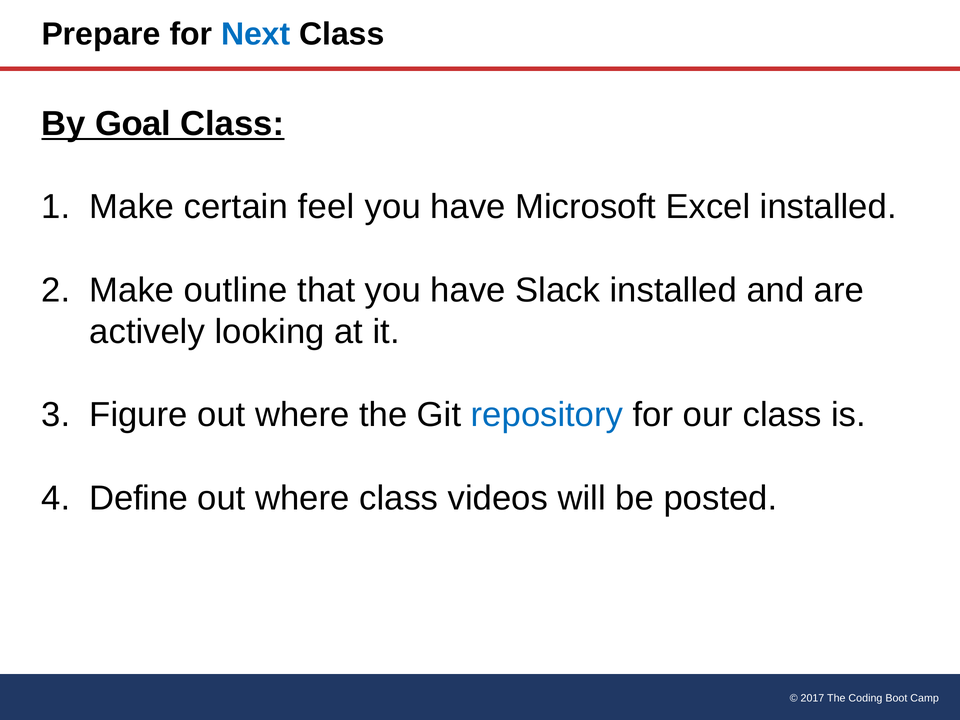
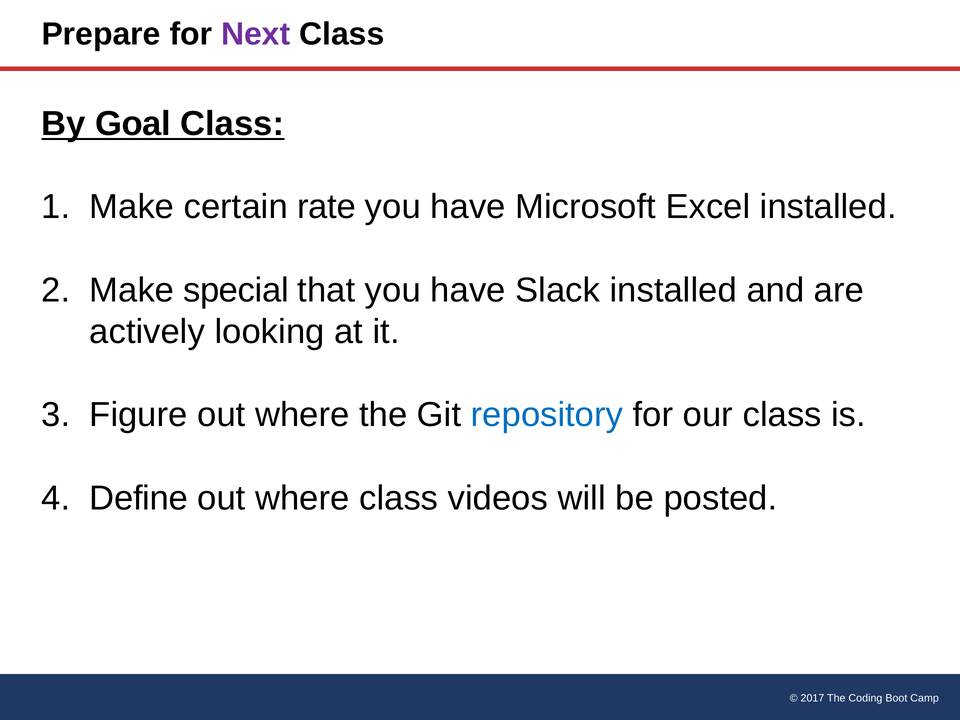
Next colour: blue -> purple
feel: feel -> rate
outline: outline -> special
